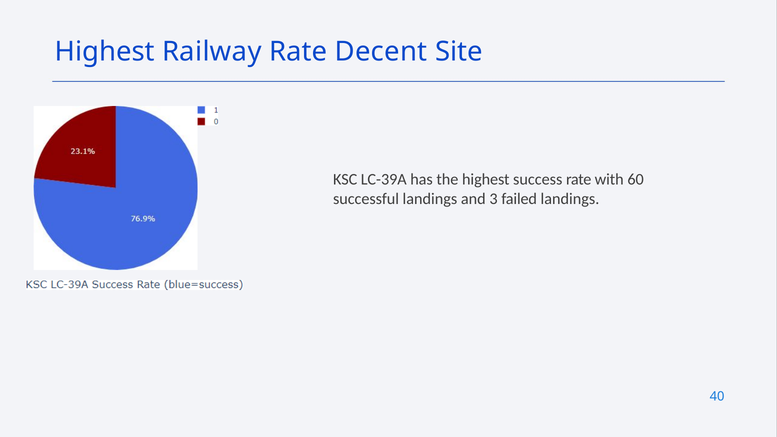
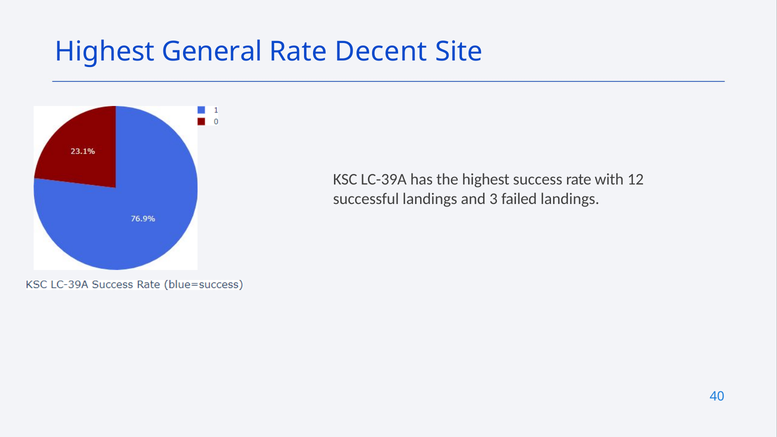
Railway: Railway -> General
60: 60 -> 12
